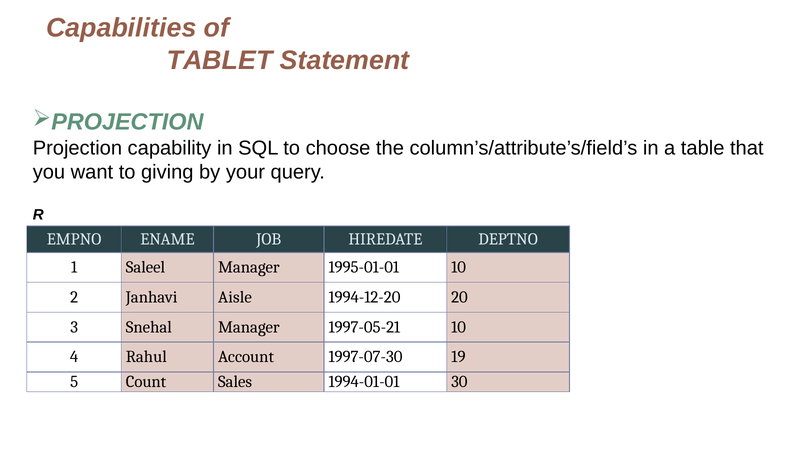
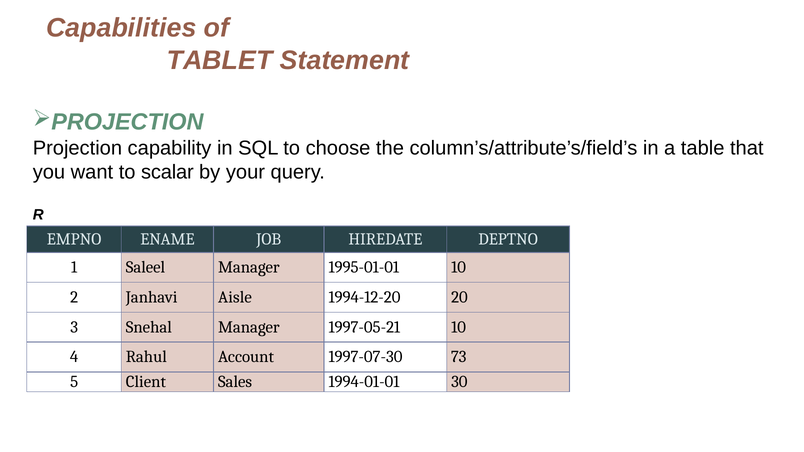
giving: giving -> scalar
19: 19 -> 73
Count: Count -> Client
